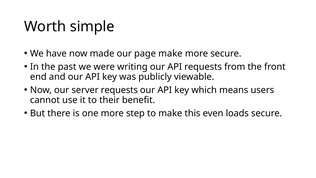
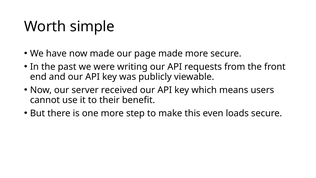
page make: make -> made
server requests: requests -> received
